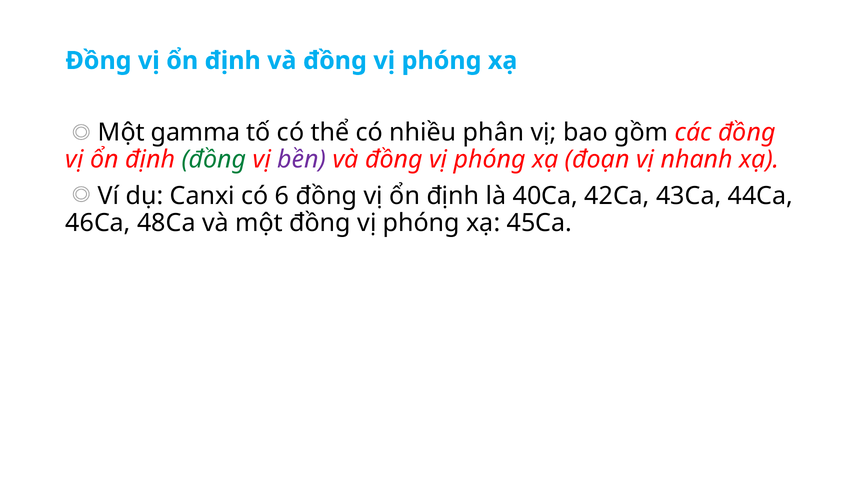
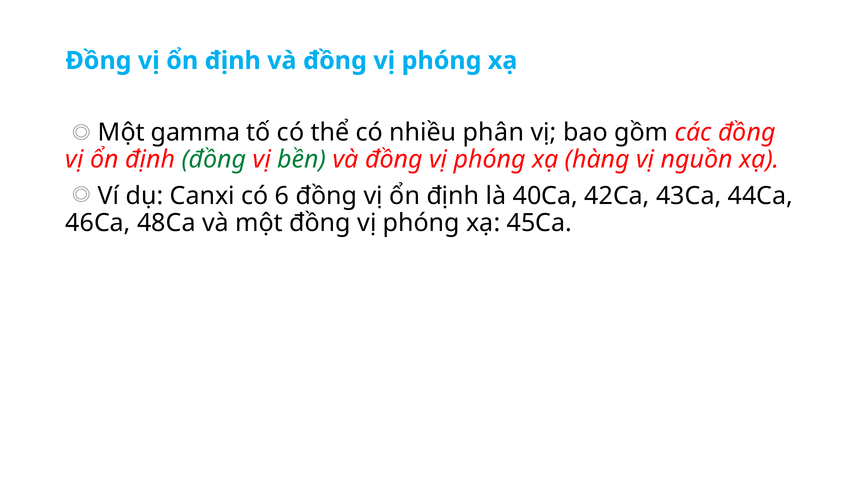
bền colour: purple -> green
đoạn: đoạn -> hàng
nhanh: nhanh -> nguồn
